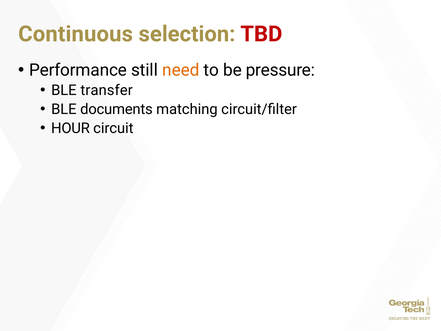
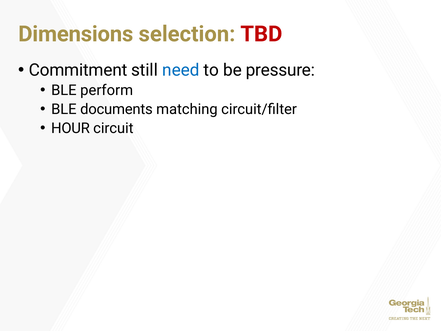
Continuous: Continuous -> Dimensions
Performance: Performance -> Commitment
need colour: orange -> blue
transfer: transfer -> perform
